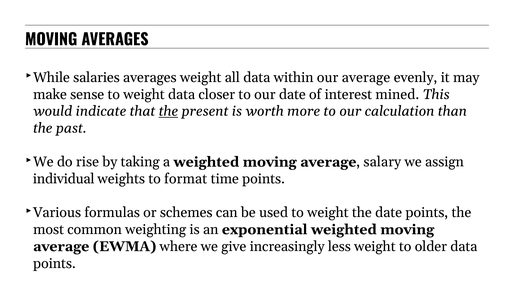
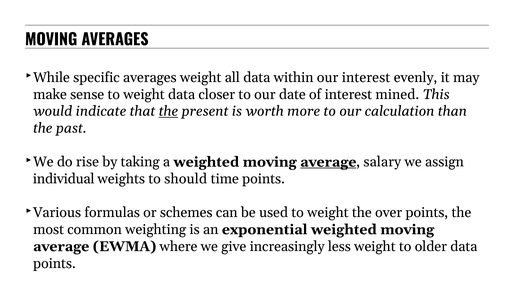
salaries: salaries -> specific
our average: average -> interest
average at (328, 162) underline: none -> present
format: format -> should
the date: date -> over
